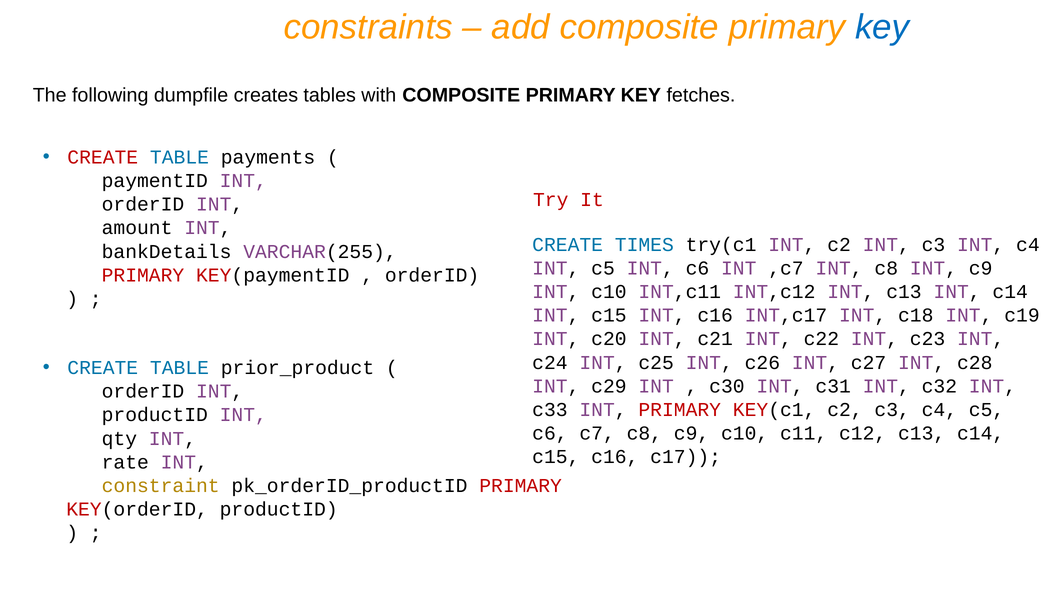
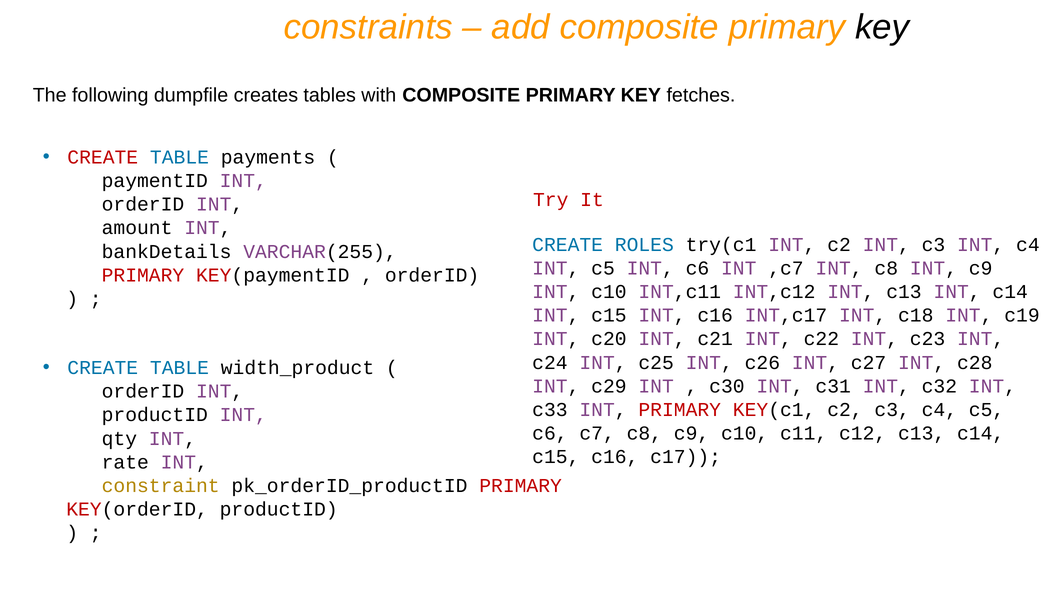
key at (882, 27) colour: blue -> black
TIMES: TIMES -> ROLES
prior_product: prior_product -> width_product
